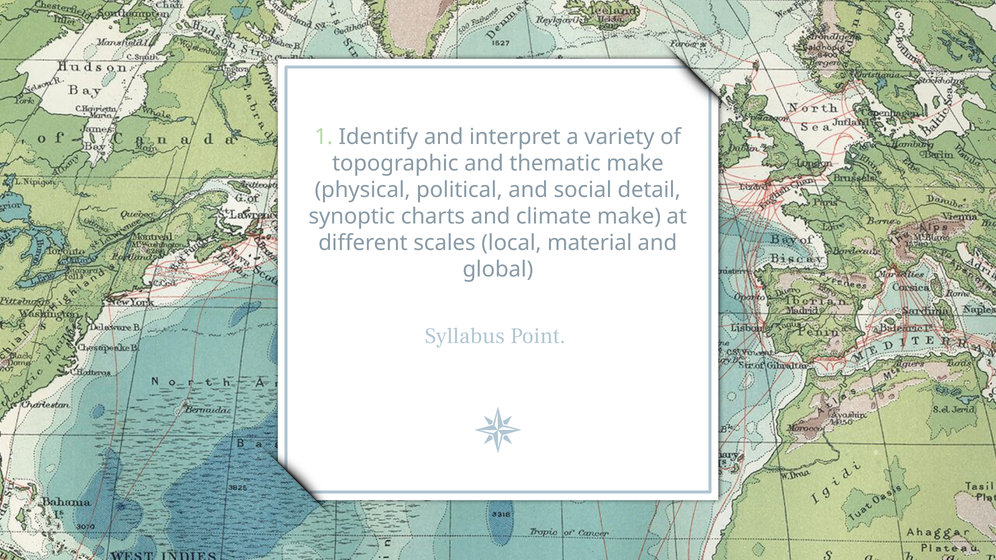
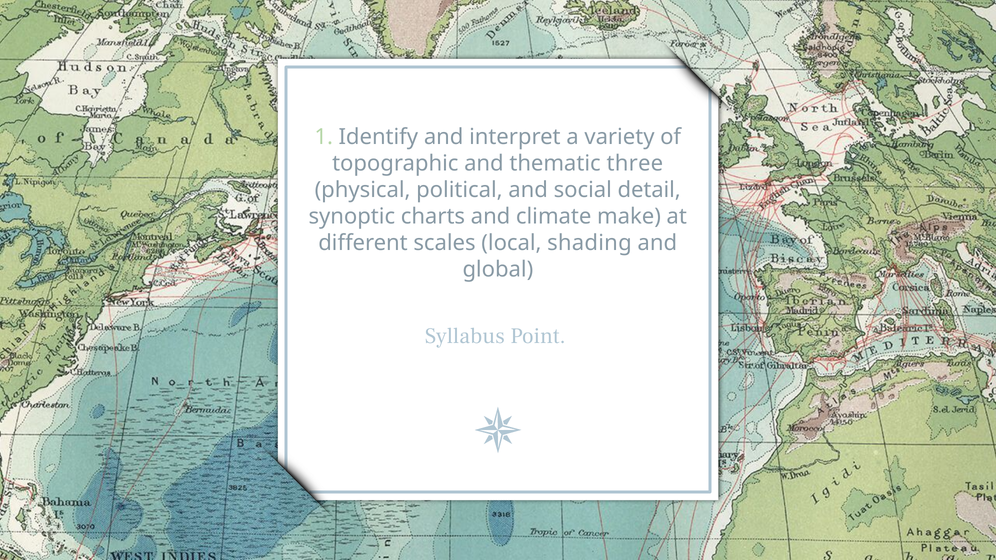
thematic make: make -> three
material: material -> shading
